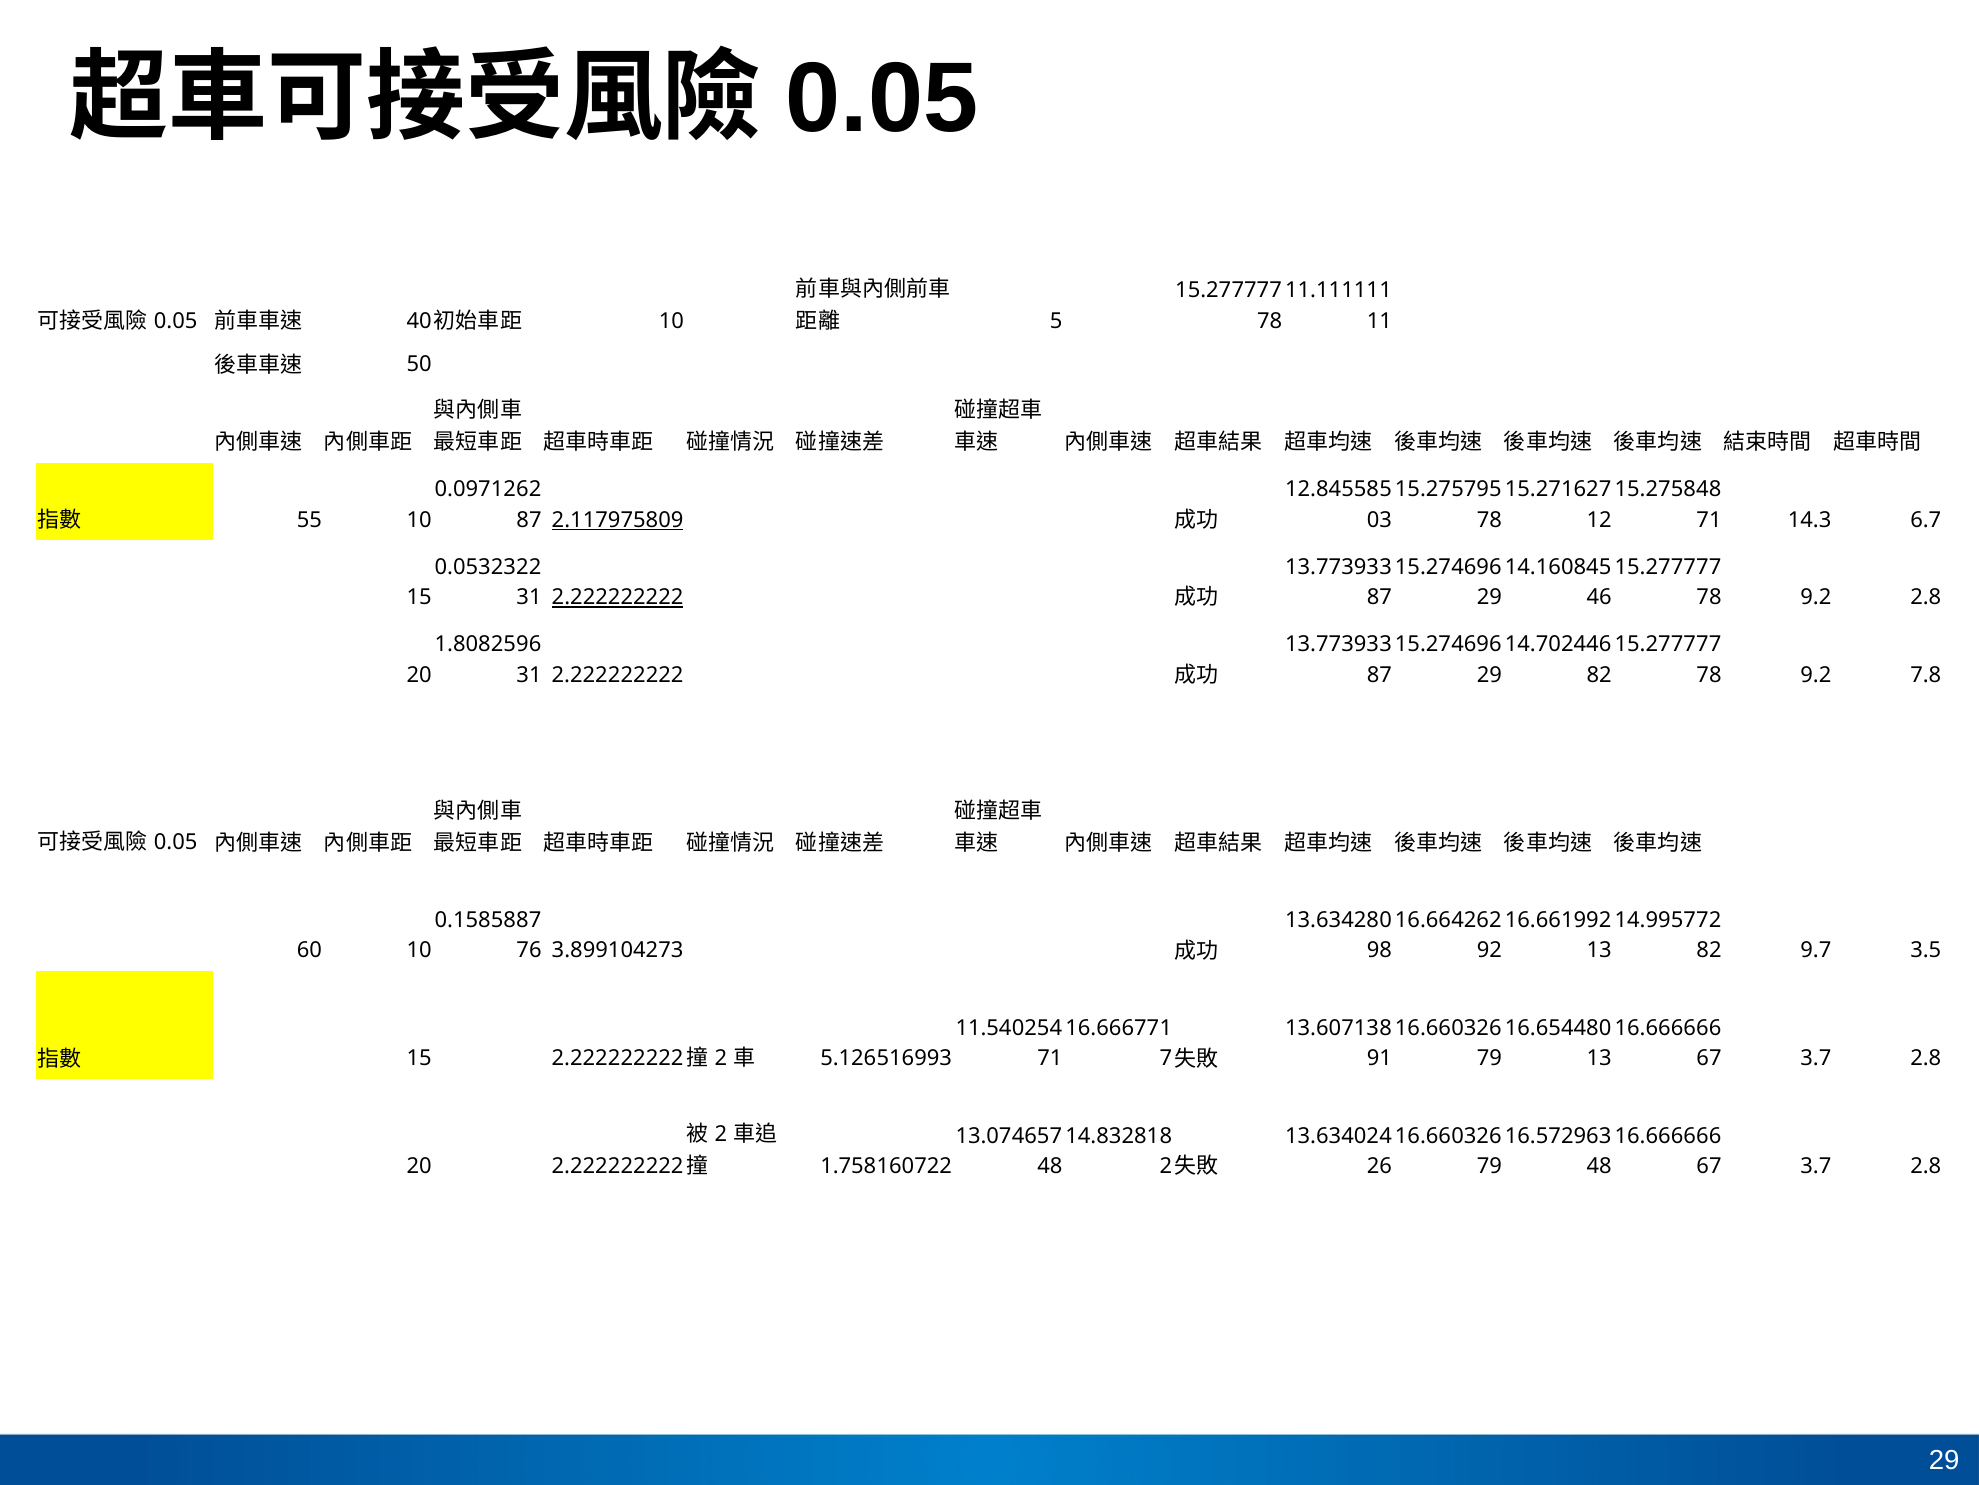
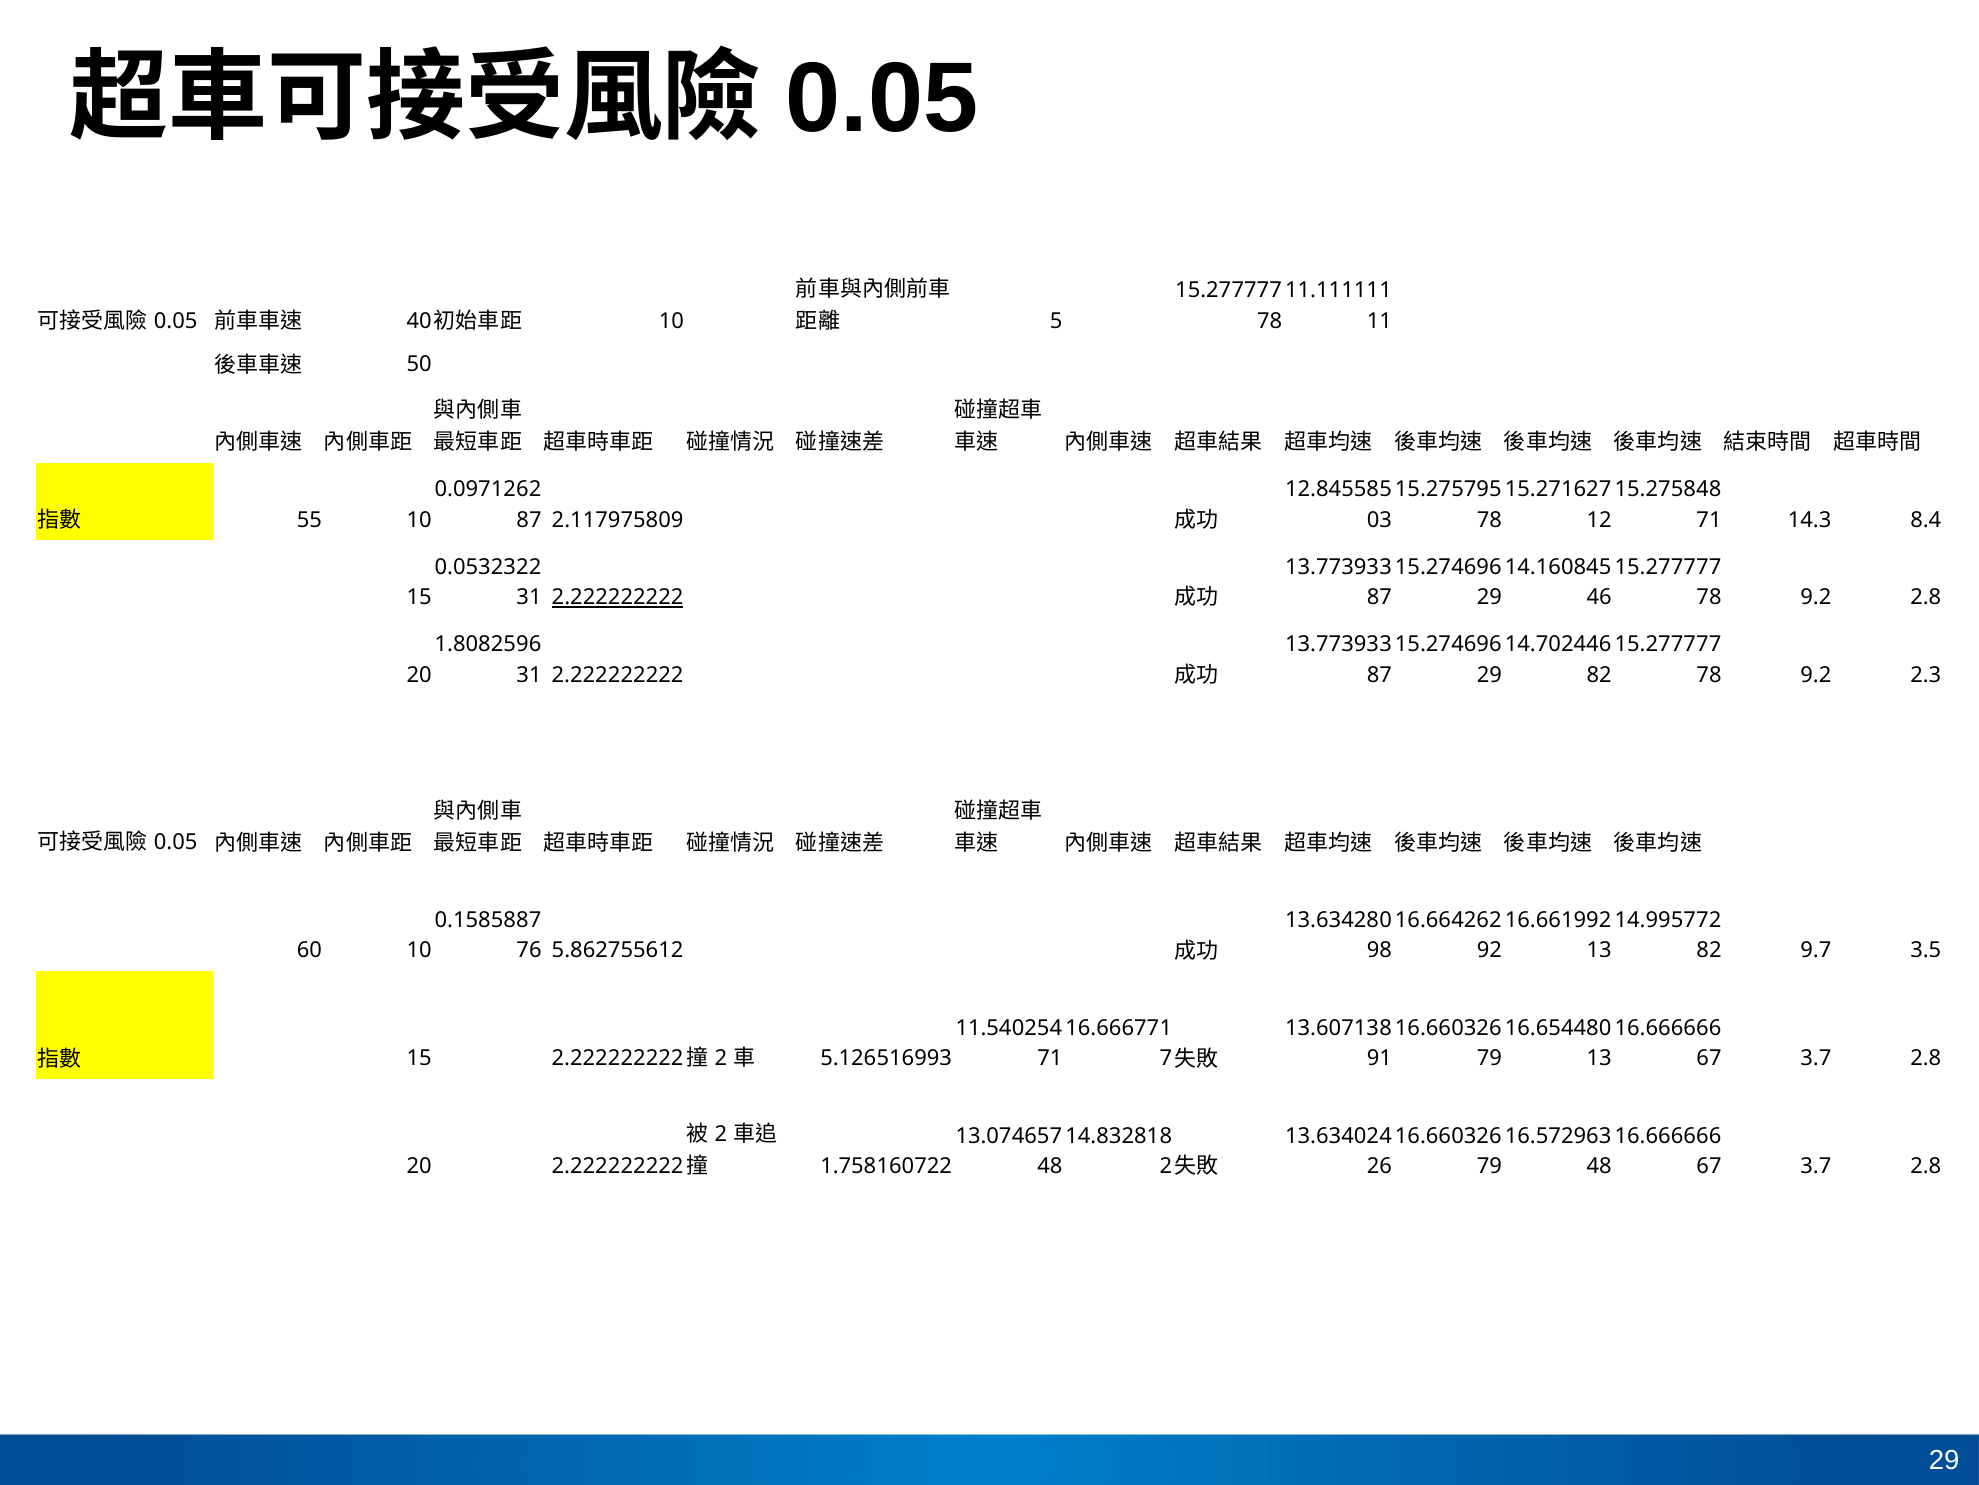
2.117975809 underline: present -> none
6.7: 6.7 -> 8.4
7.8: 7.8 -> 2.3
3.899104273: 3.899104273 -> 5.862755612
